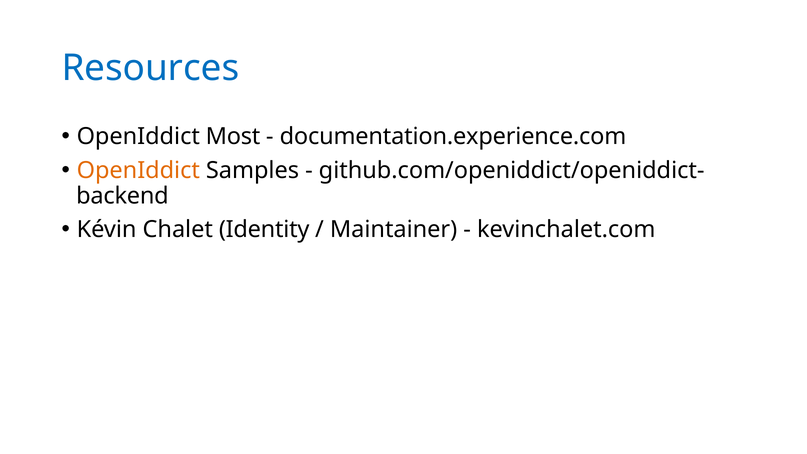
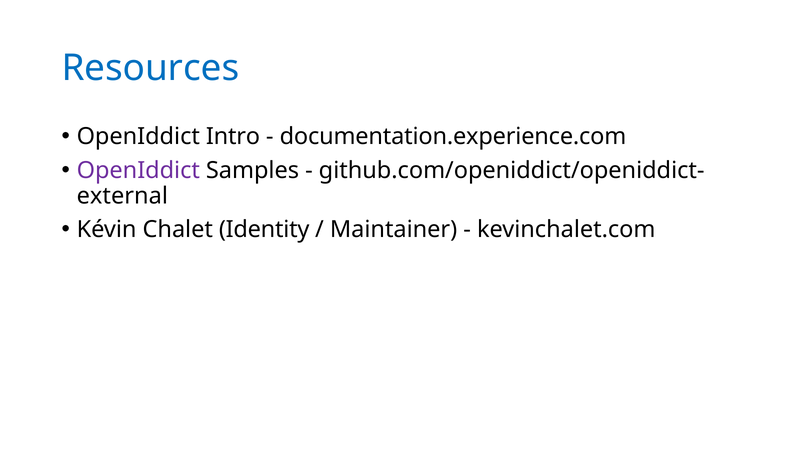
Most: Most -> Intro
OpenIddict at (138, 170) colour: orange -> purple
backend: backend -> external
